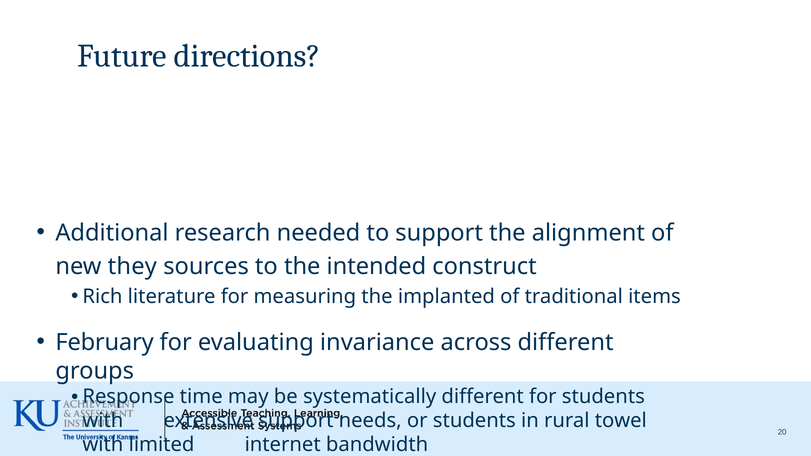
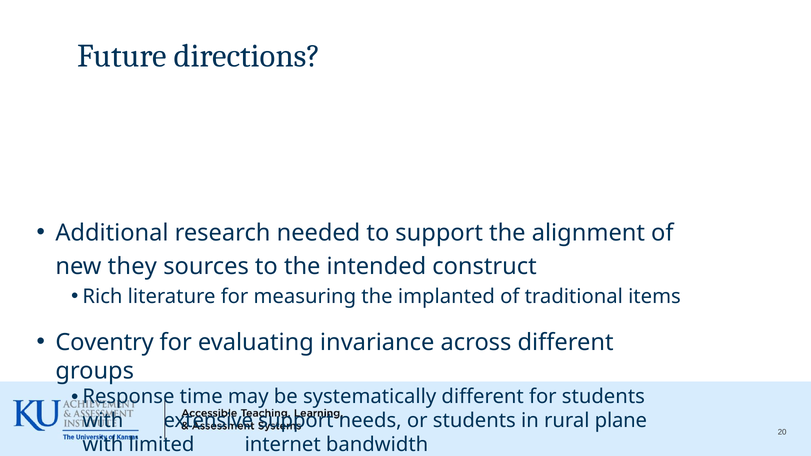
February: February -> Coventry
towel: towel -> plane
